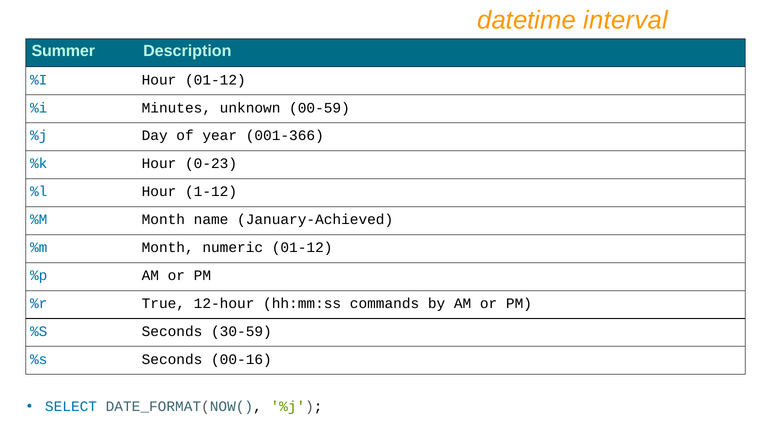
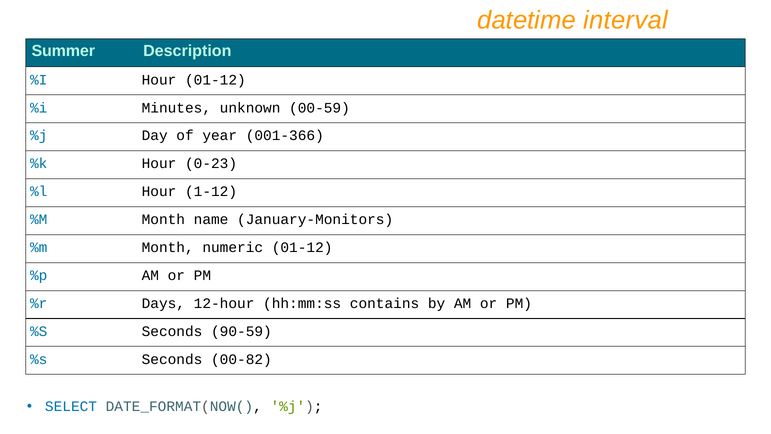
January-Achieved: January-Achieved -> January-Monitors
True: True -> Days
commands: commands -> contains
30-59: 30-59 -> 90-59
00-16: 00-16 -> 00-82
